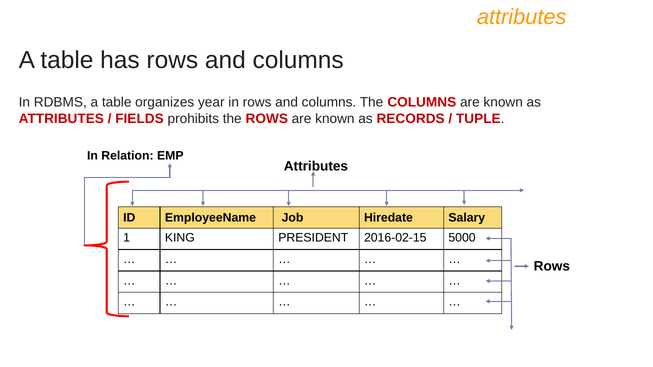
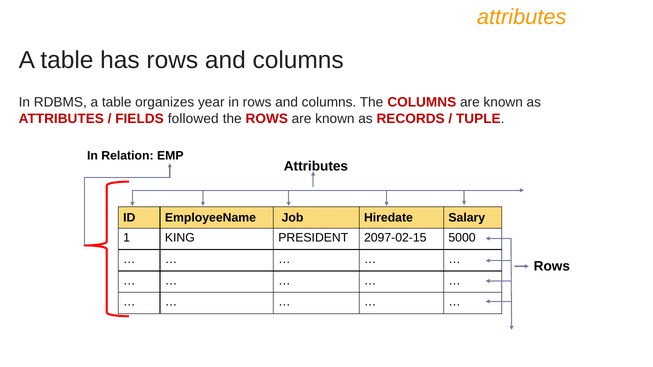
prohibits: prohibits -> followed
2016-02-15: 2016-02-15 -> 2097-02-15
